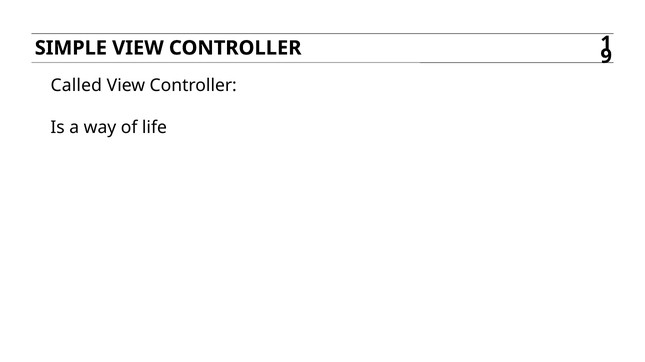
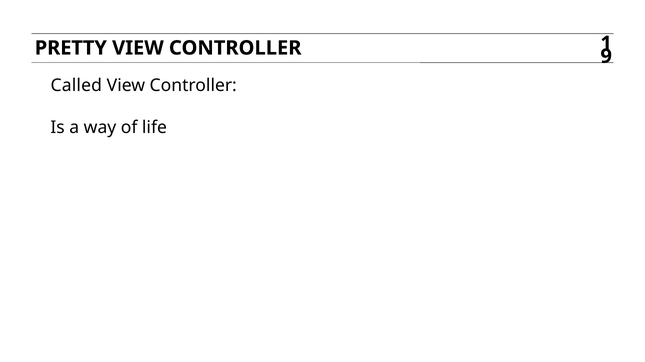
SIMPLE: SIMPLE -> PRETTY
